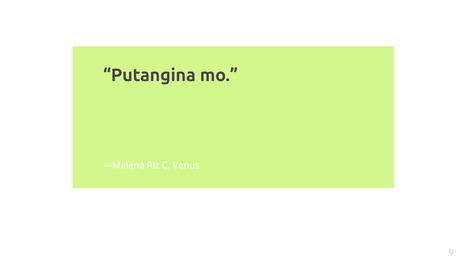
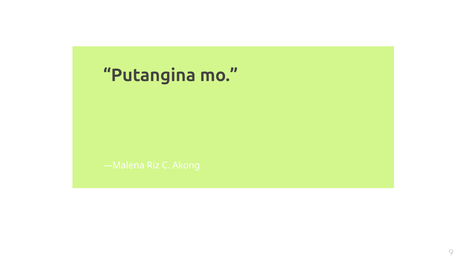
Venus: Venus -> Akong
